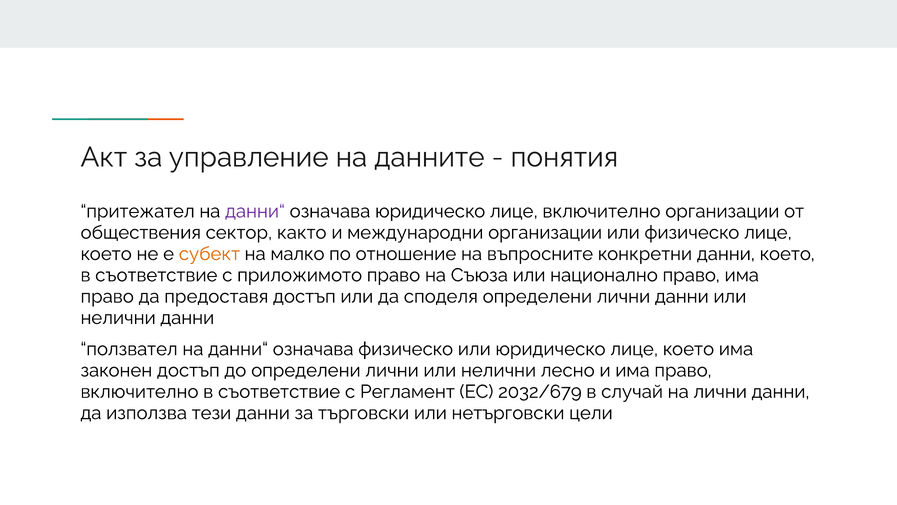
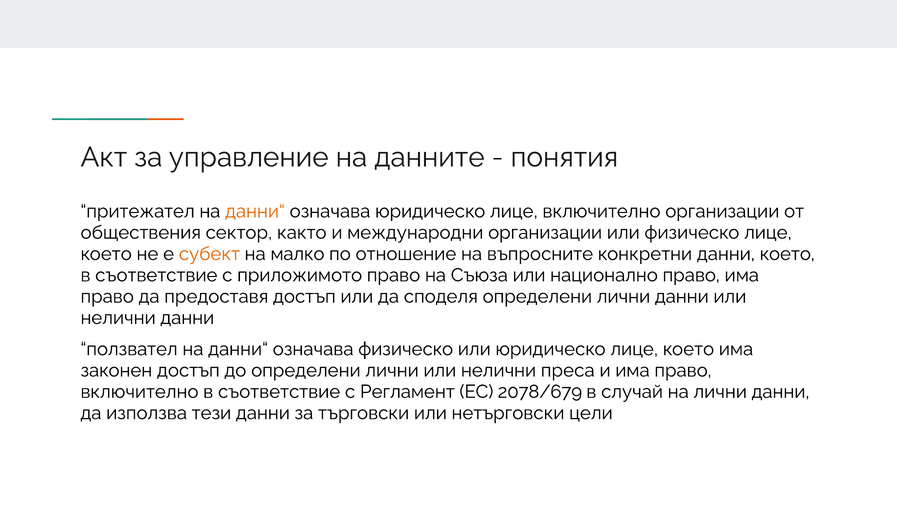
данни“ at (255, 211) colour: purple -> orange
лесно: лесно -> преса
2032/679: 2032/679 -> 2078/679
